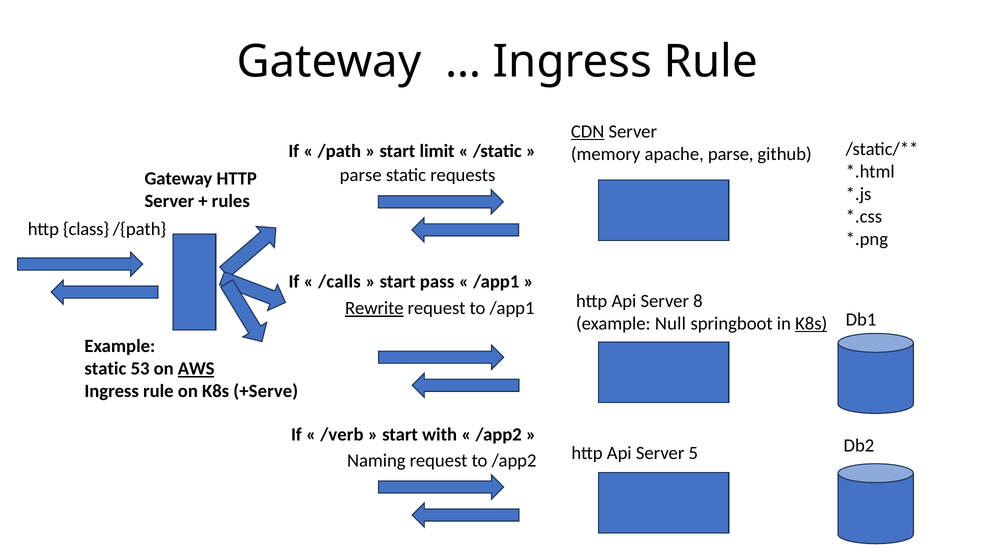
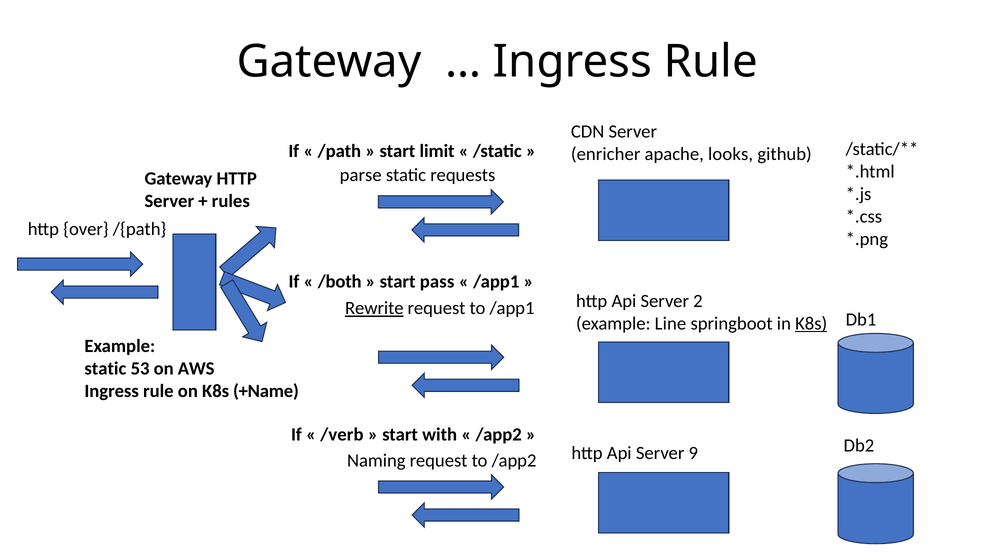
CDN underline: present -> none
memory: memory -> enricher
apache parse: parse -> looks
class: class -> over
/calls: /calls -> /both
8: 8 -> 2
Null: Null -> Line
AWS underline: present -> none
+Serve: +Serve -> +Name
5: 5 -> 9
